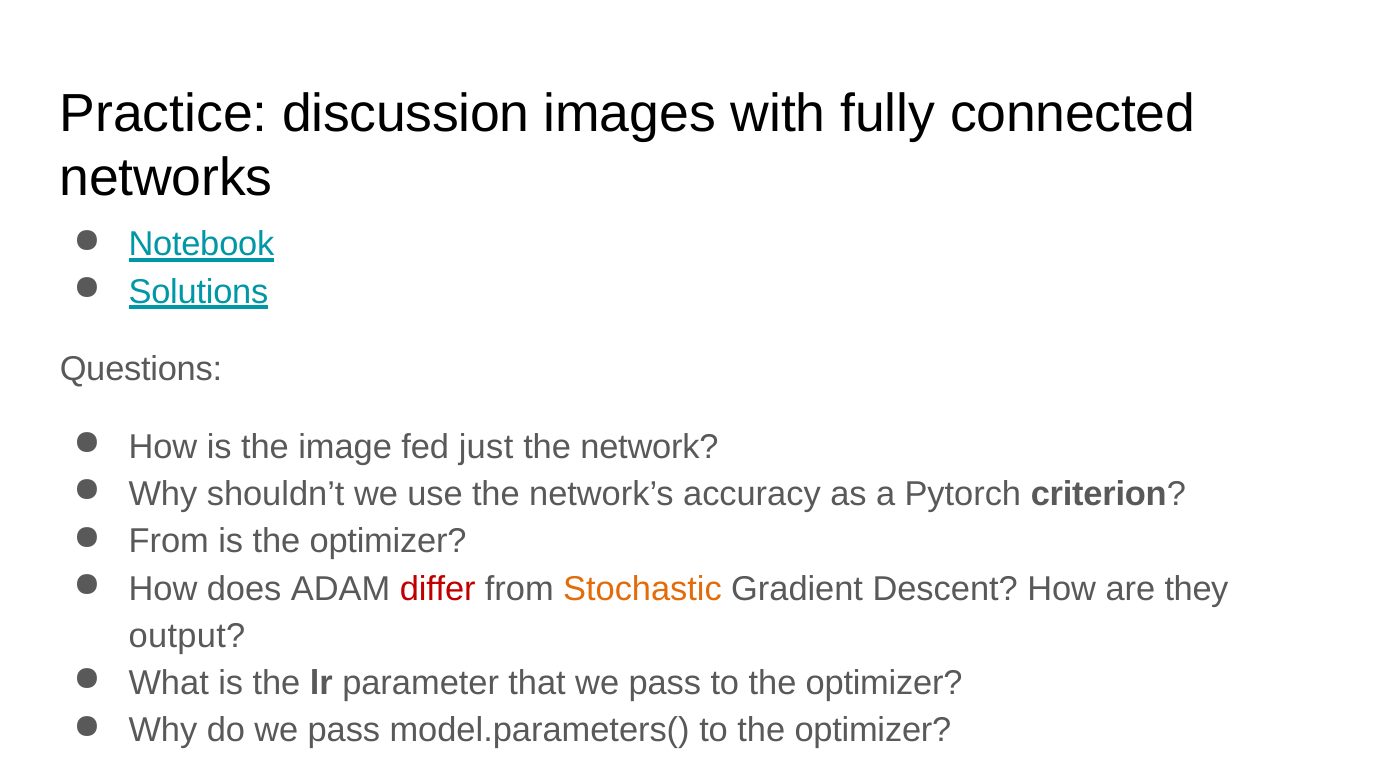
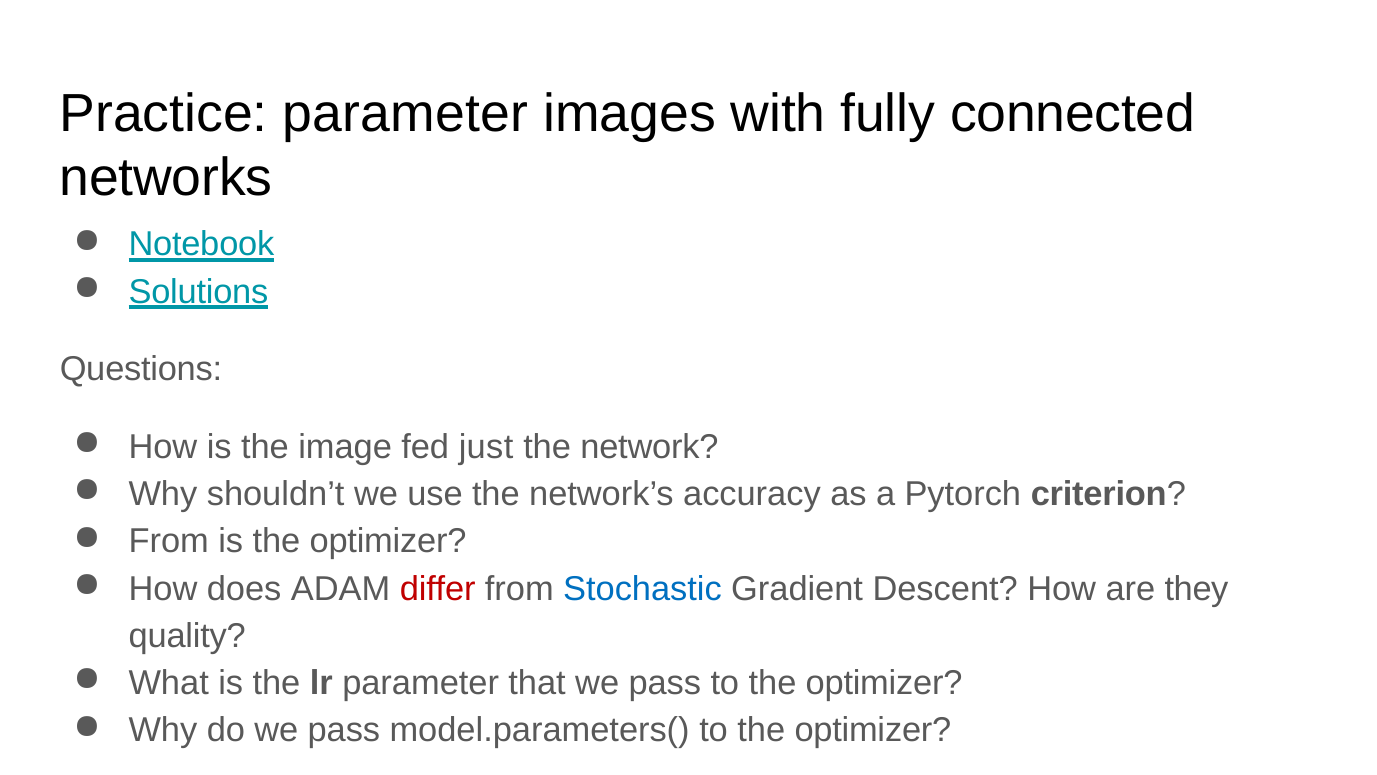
Practice discussion: discussion -> parameter
Stochastic colour: orange -> blue
output: output -> quality
